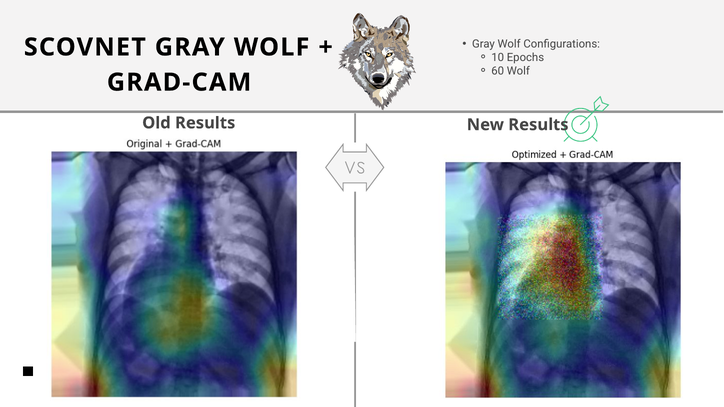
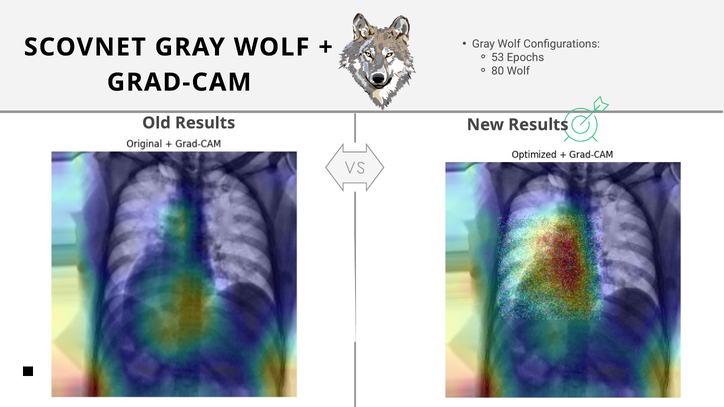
10: 10 -> 53
60: 60 -> 80
